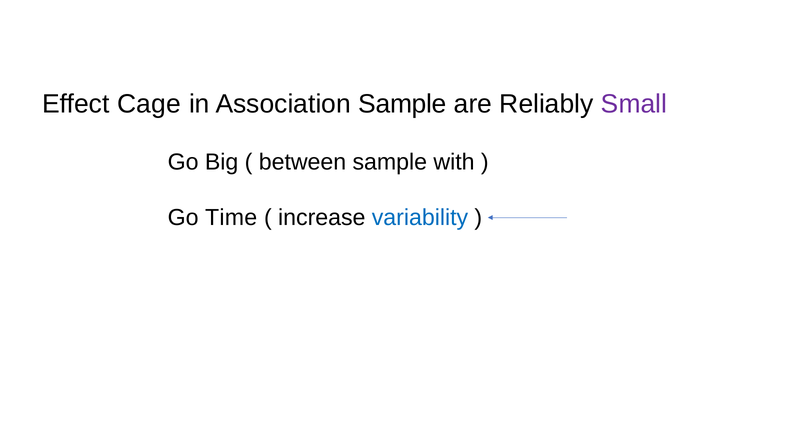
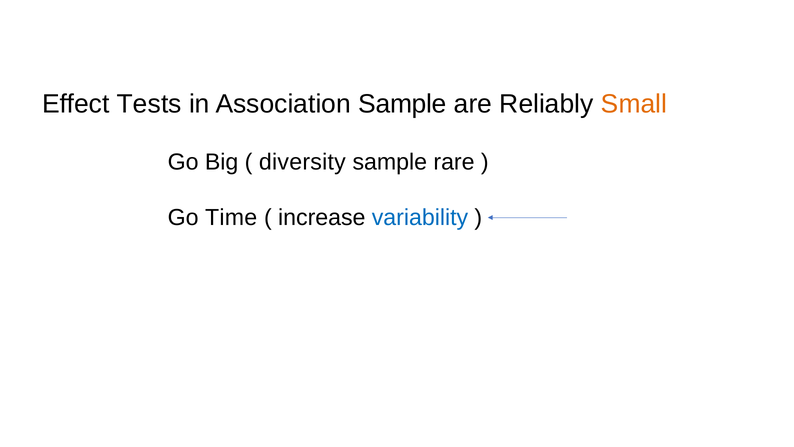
Cage: Cage -> Tests
Small colour: purple -> orange
between: between -> diversity
with: with -> rare
